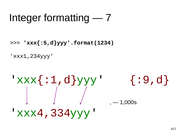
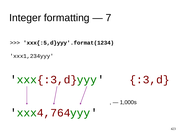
:1,d at (57, 79): :1,d -> :3,d
:9,d at (150, 80): :9,d -> :3,d
4,334: 4,334 -> 4,764
